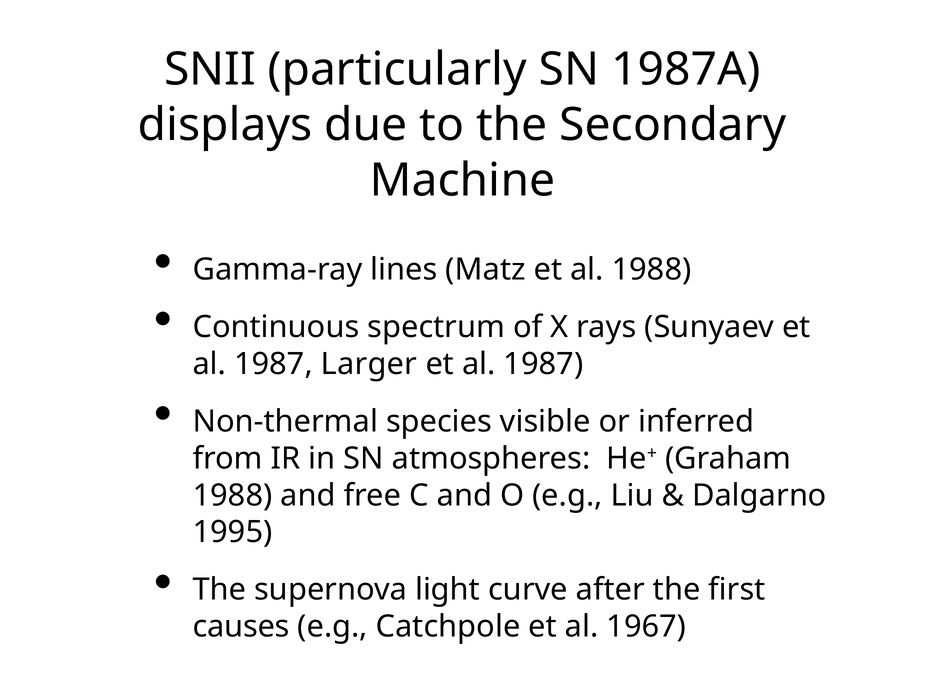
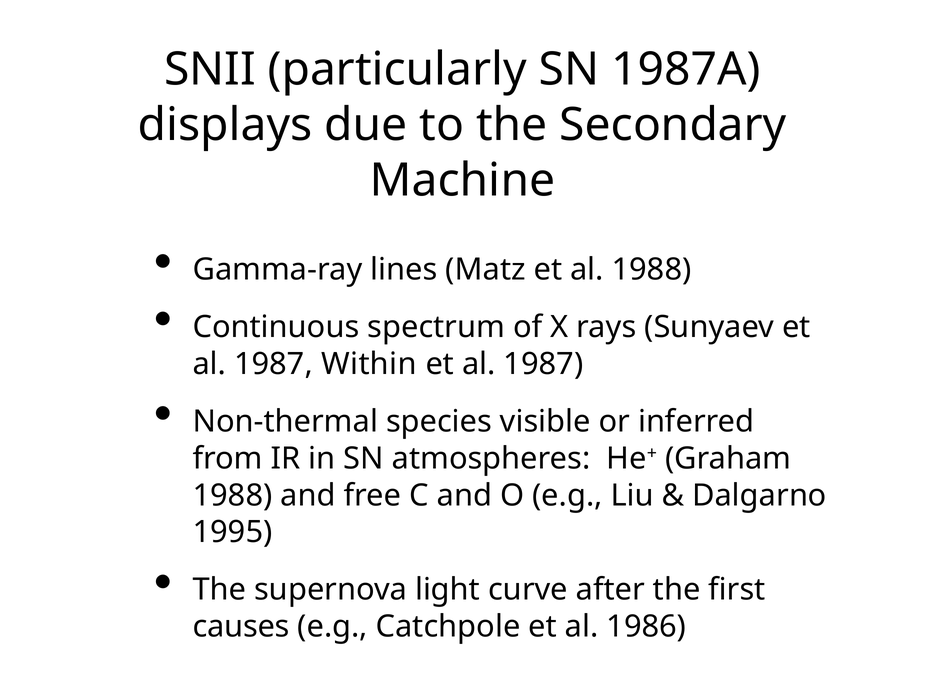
Larger: Larger -> Within
1967: 1967 -> 1986
